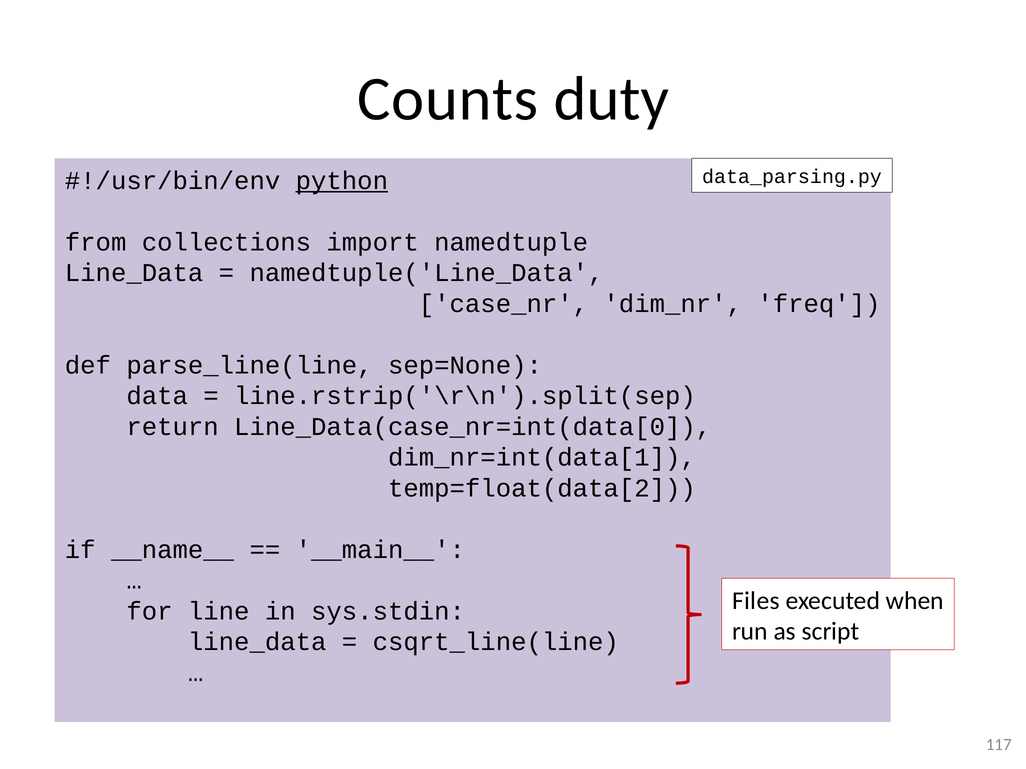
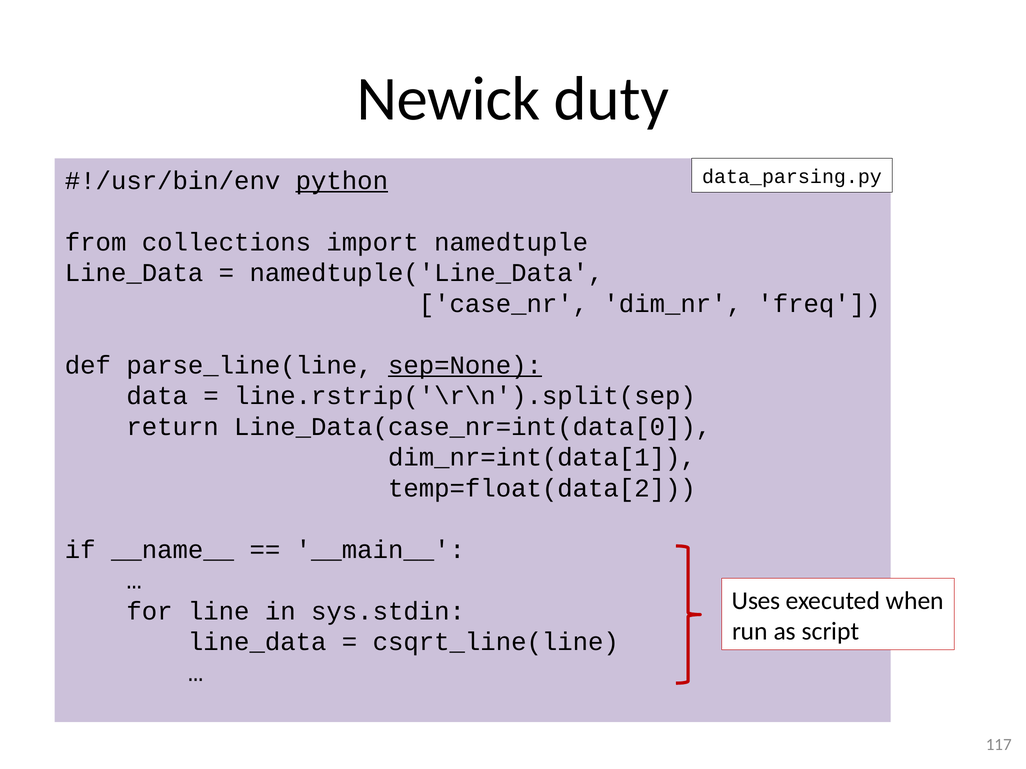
Counts: Counts -> Newick
sep=None underline: none -> present
Files: Files -> Uses
